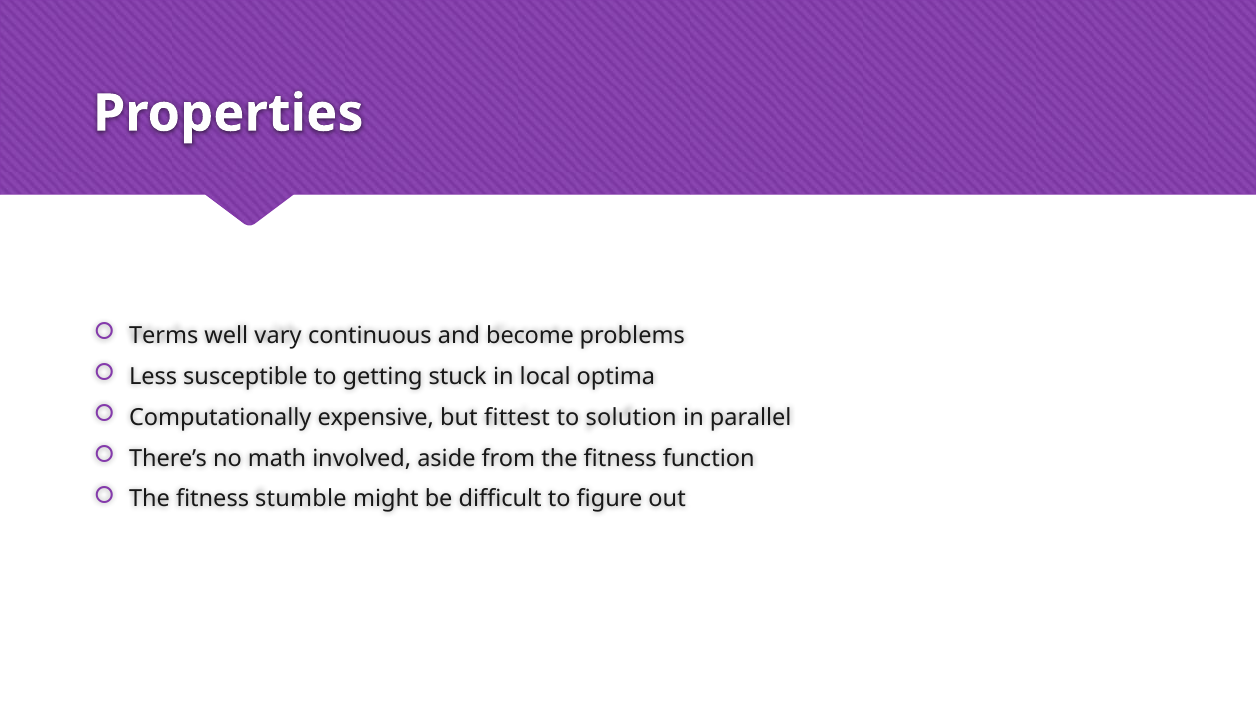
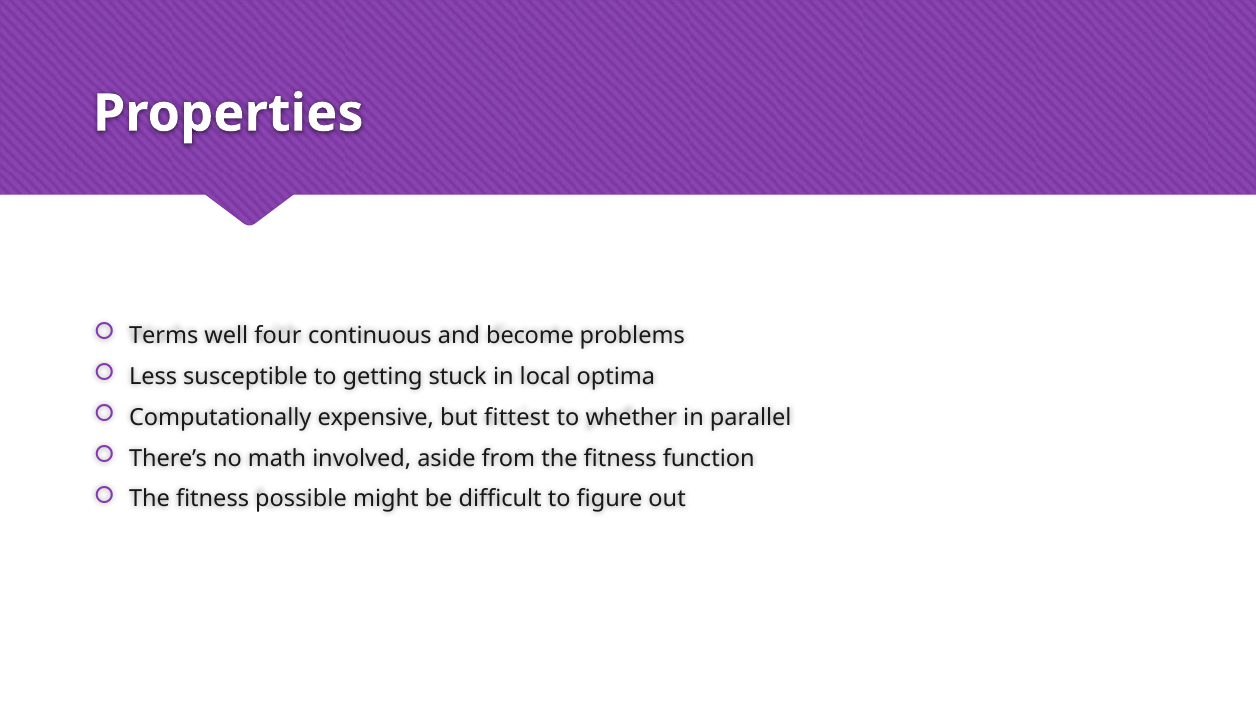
vary: vary -> four
solution: solution -> whether
stumble: stumble -> possible
